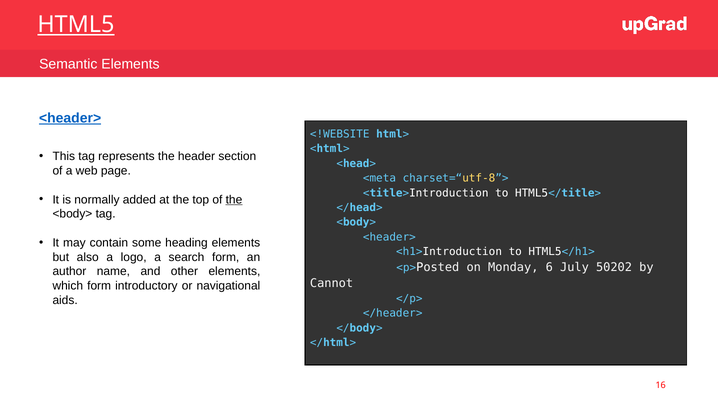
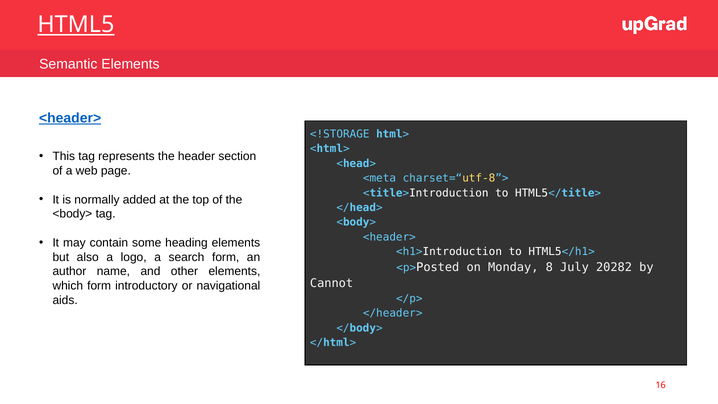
<!WEBSITE: <!WEBSITE -> <!STORAGE
the at (234, 200) underline: present -> none
6: 6 -> 8
50202: 50202 -> 20282
